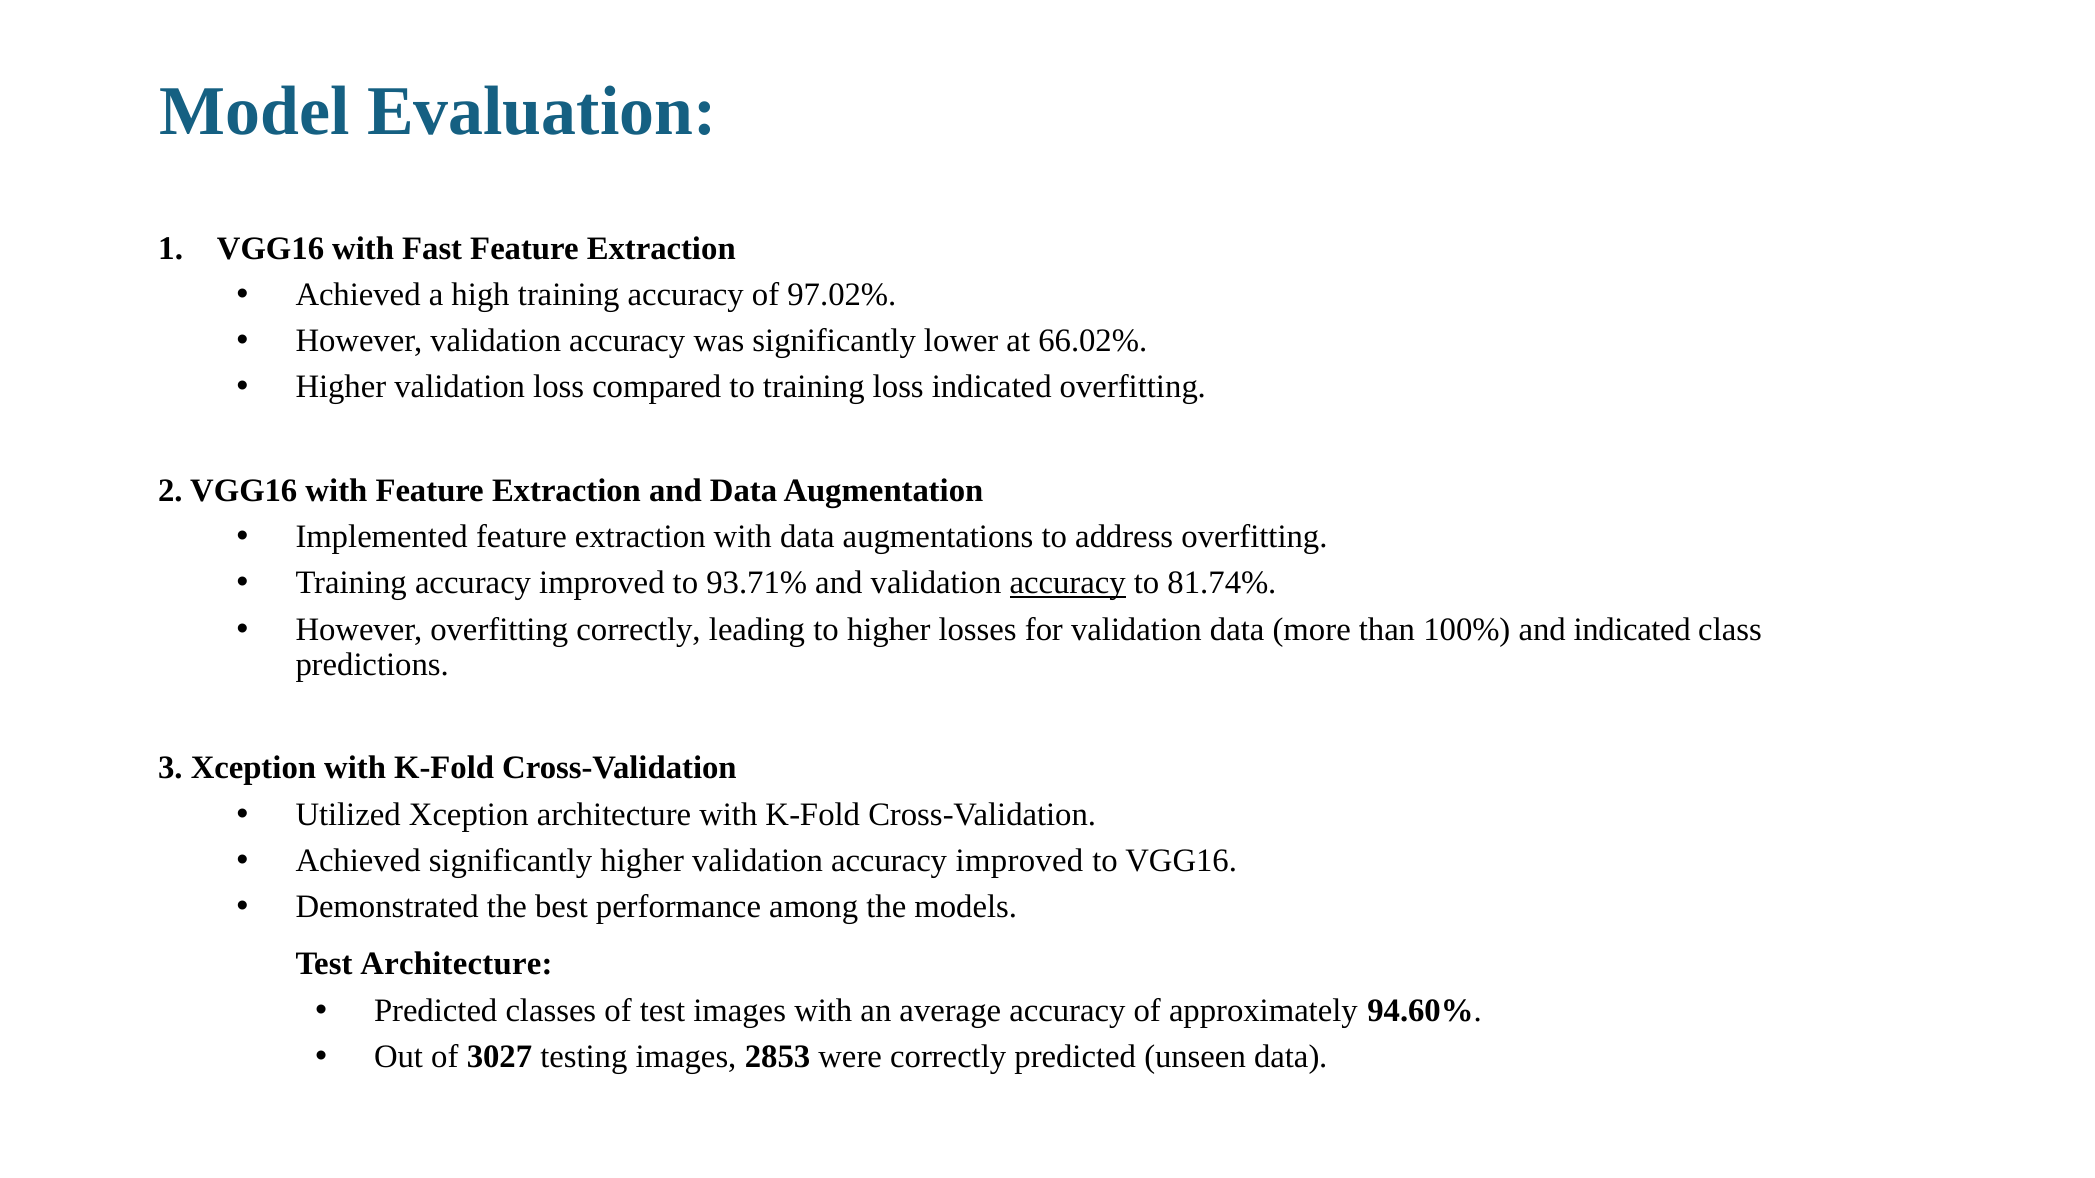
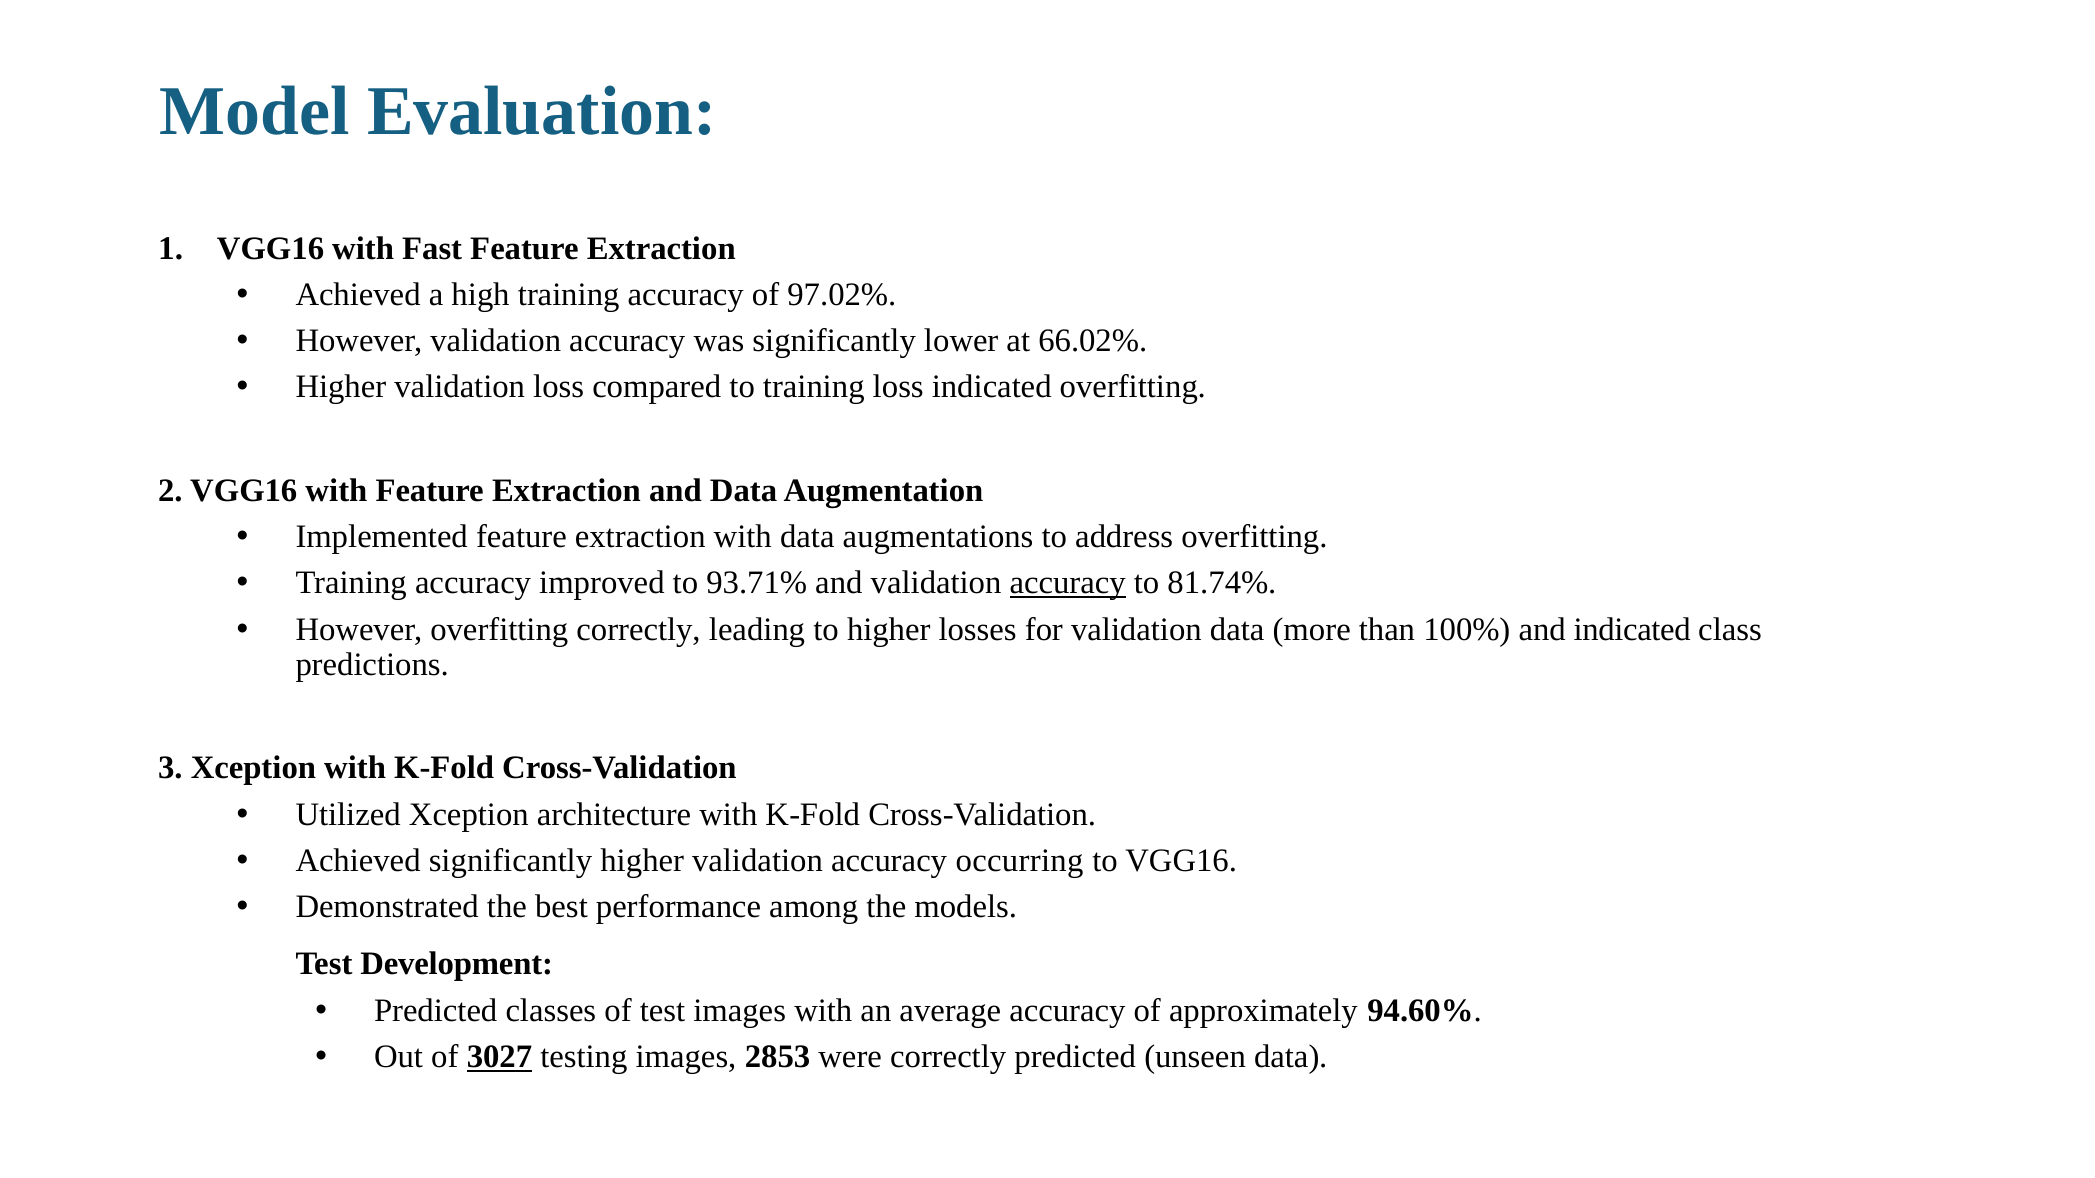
validation accuracy improved: improved -> occurring
Test Architecture: Architecture -> Development
3027 underline: none -> present
